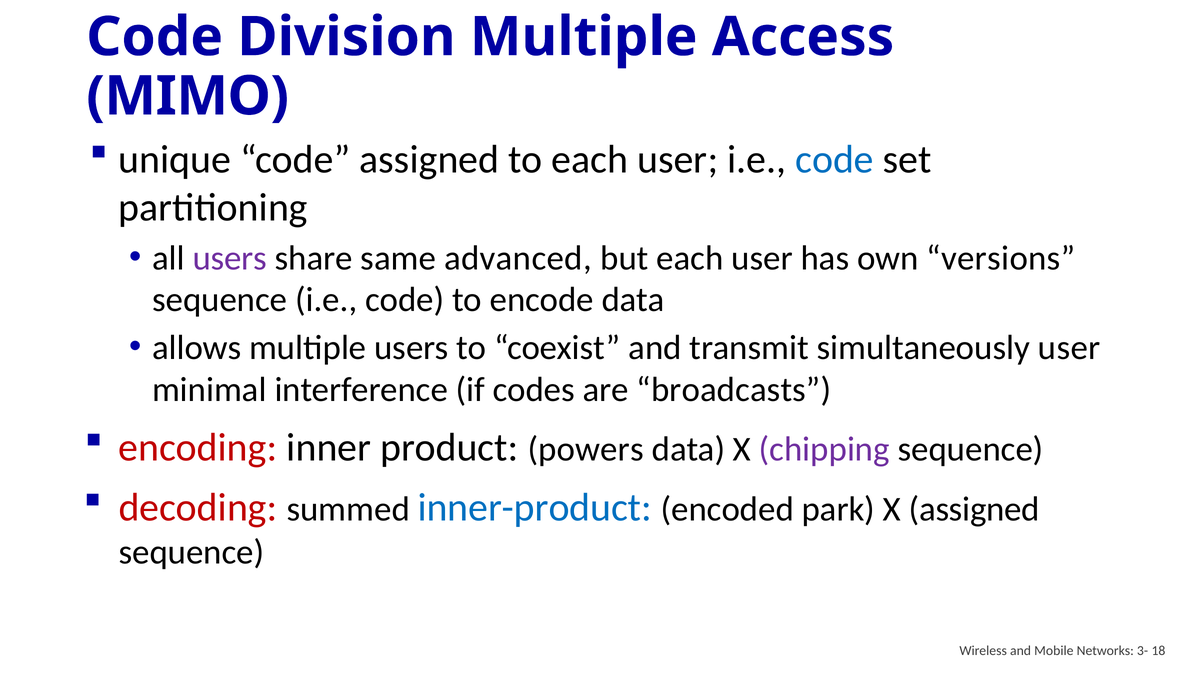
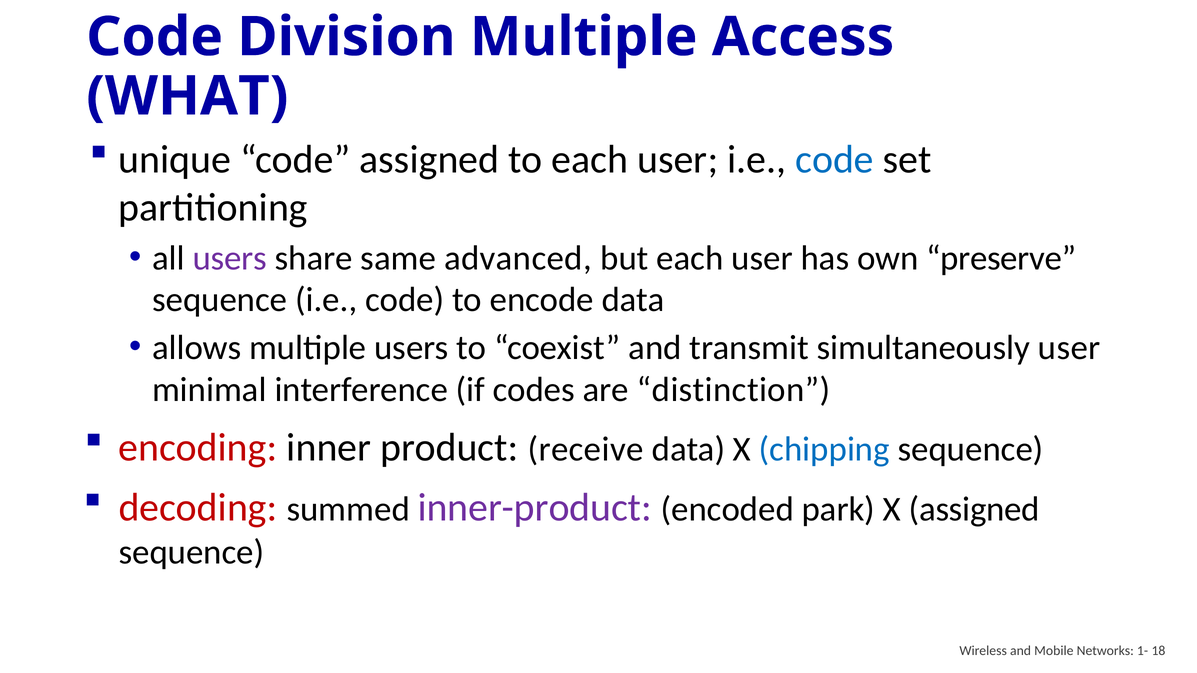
MIMO: MIMO -> WHAT
versions: versions -> preserve
broadcasts: broadcasts -> distinction
powers: powers -> receive
chipping colour: purple -> blue
inner-product colour: blue -> purple
3-: 3- -> 1-
